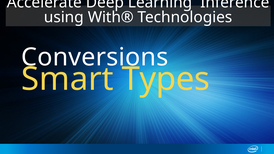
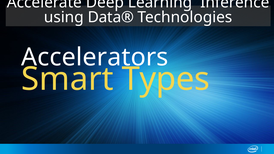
With®: With® -> Data®
Conversions: Conversions -> Accelerators
